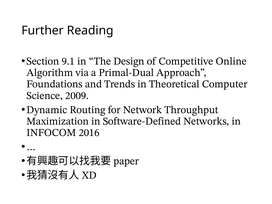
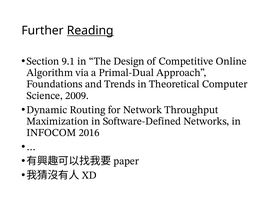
Reading underline: none -> present
